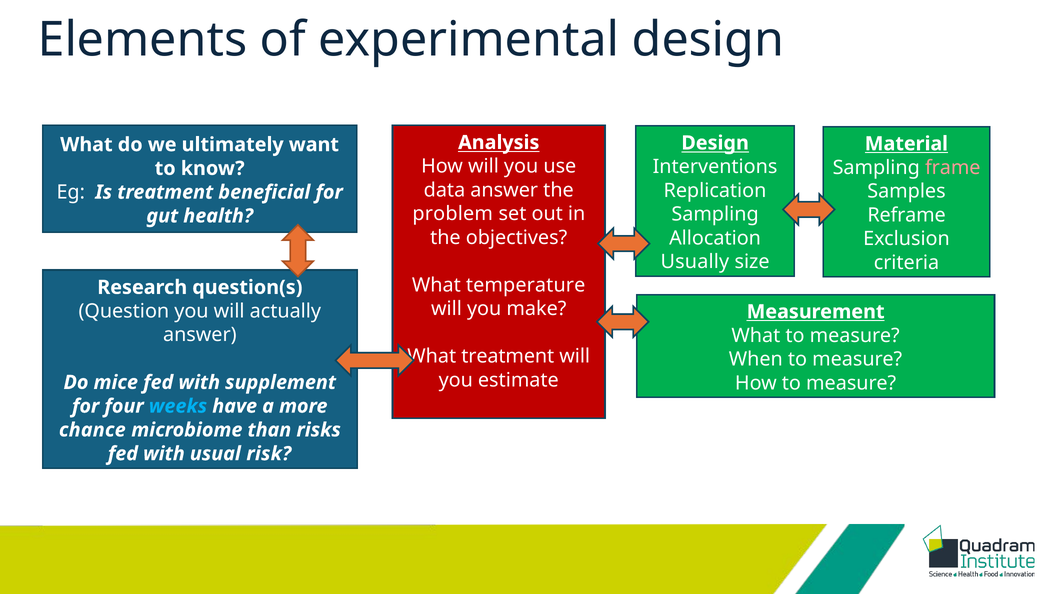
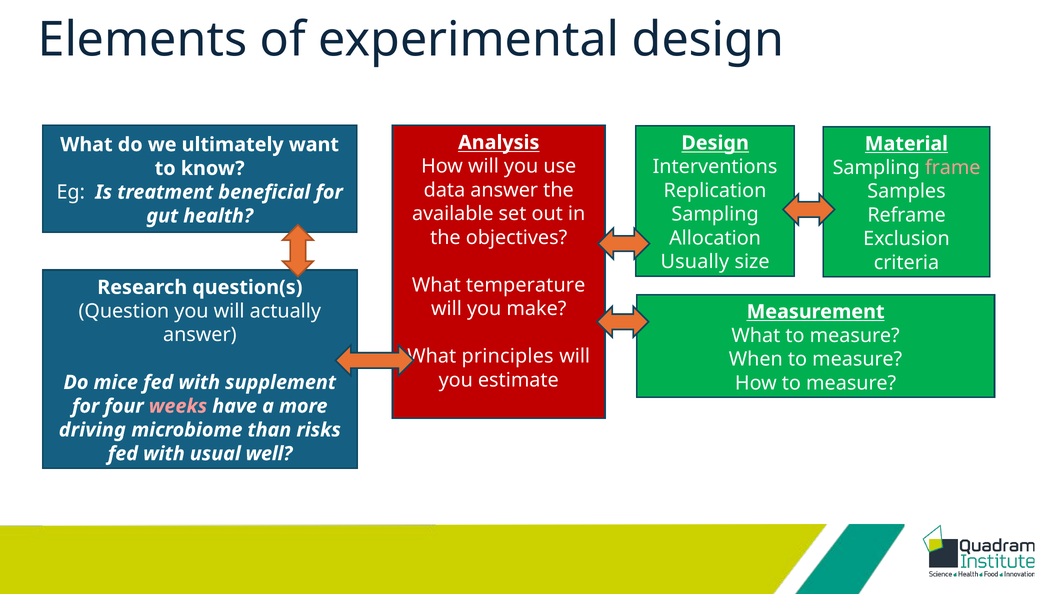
problem: problem -> available
treatment at (508, 356): treatment -> principles
weeks colour: light blue -> pink
chance: chance -> driving
risk: risk -> well
